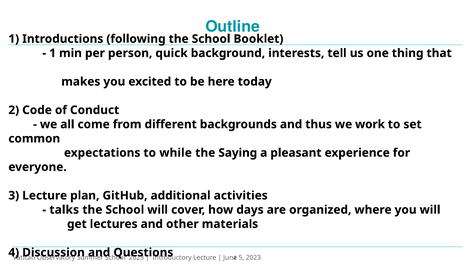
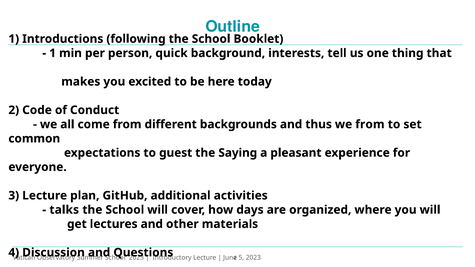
we work: work -> from
while: while -> guest
